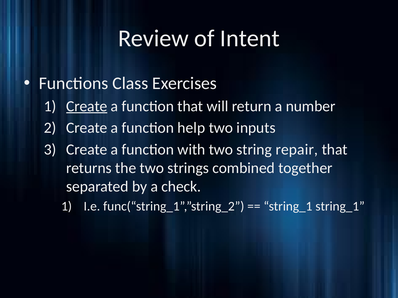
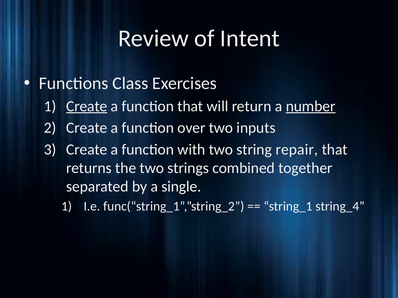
number underline: none -> present
help: help -> over
check: check -> single
string_1 string_1: string_1 -> string_4
